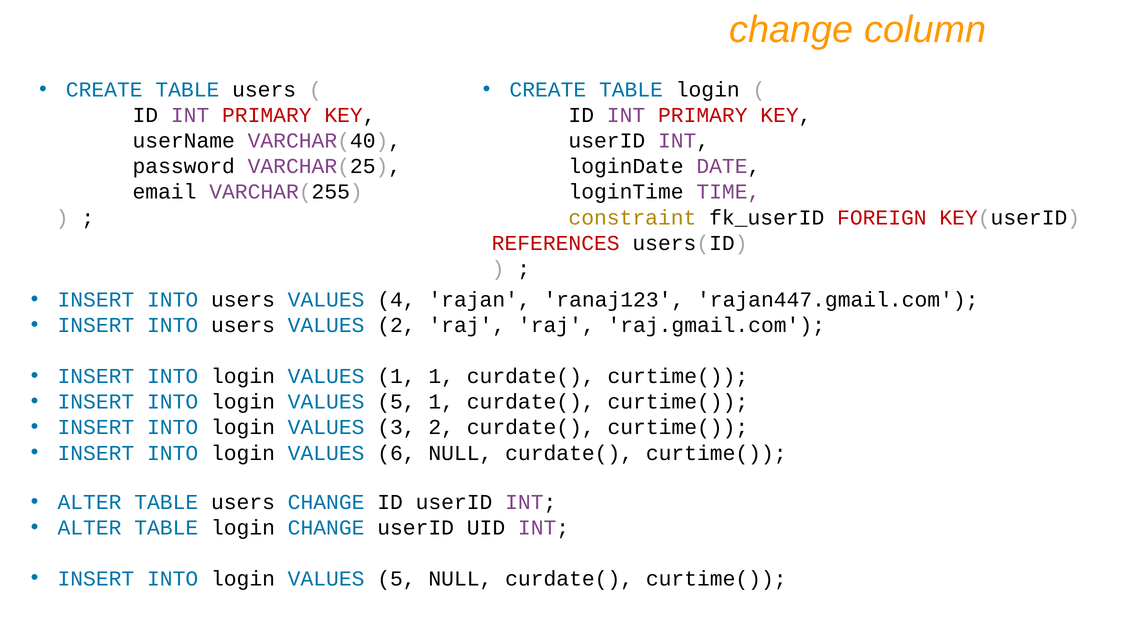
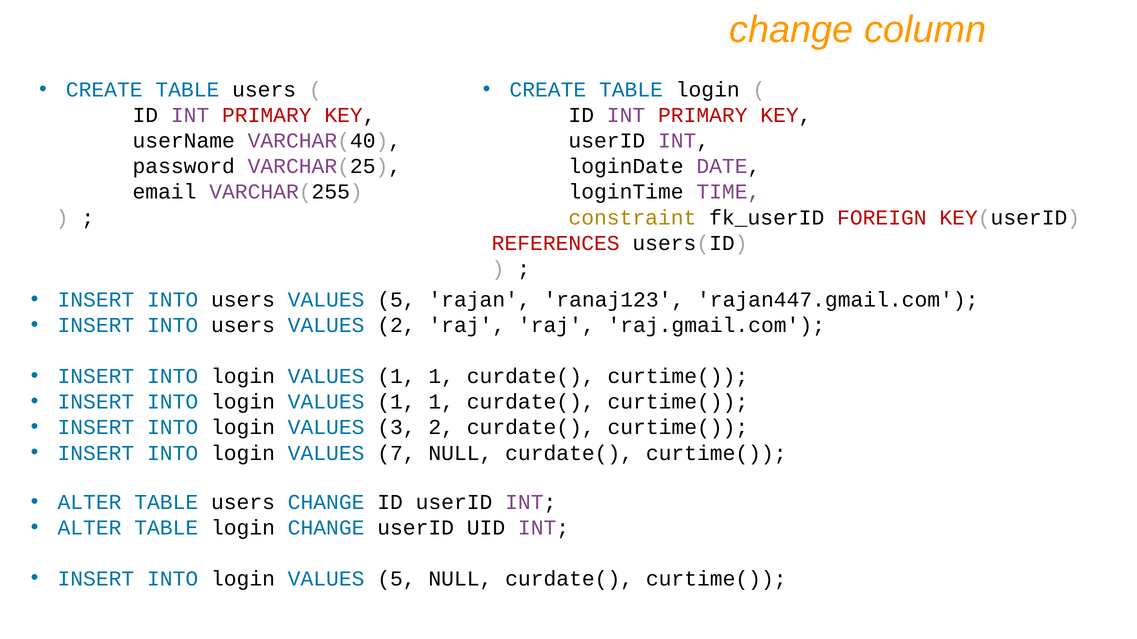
users VALUES 4: 4 -> 5
5 at (396, 402): 5 -> 1
6: 6 -> 7
